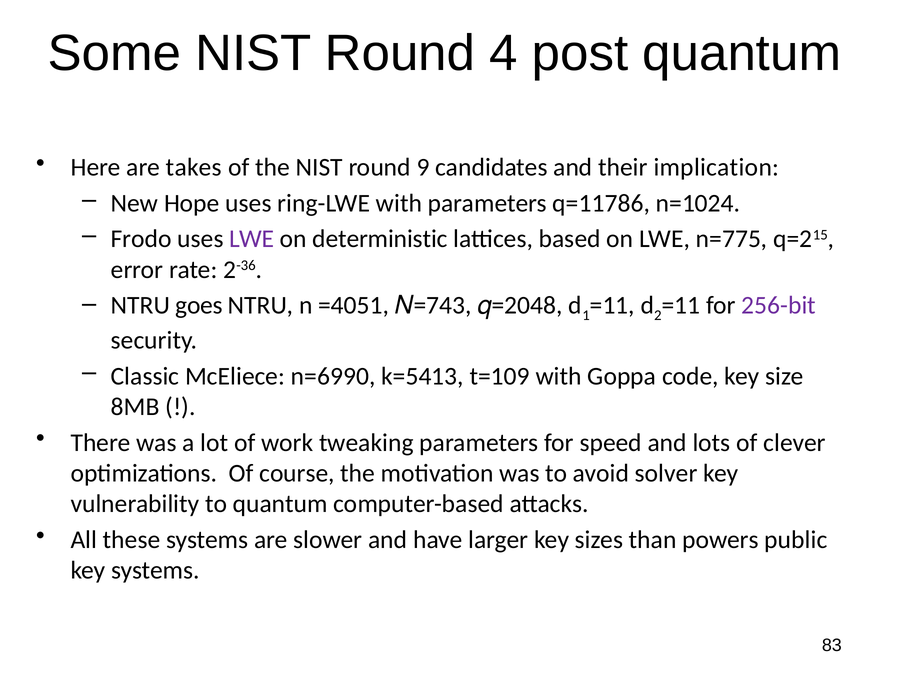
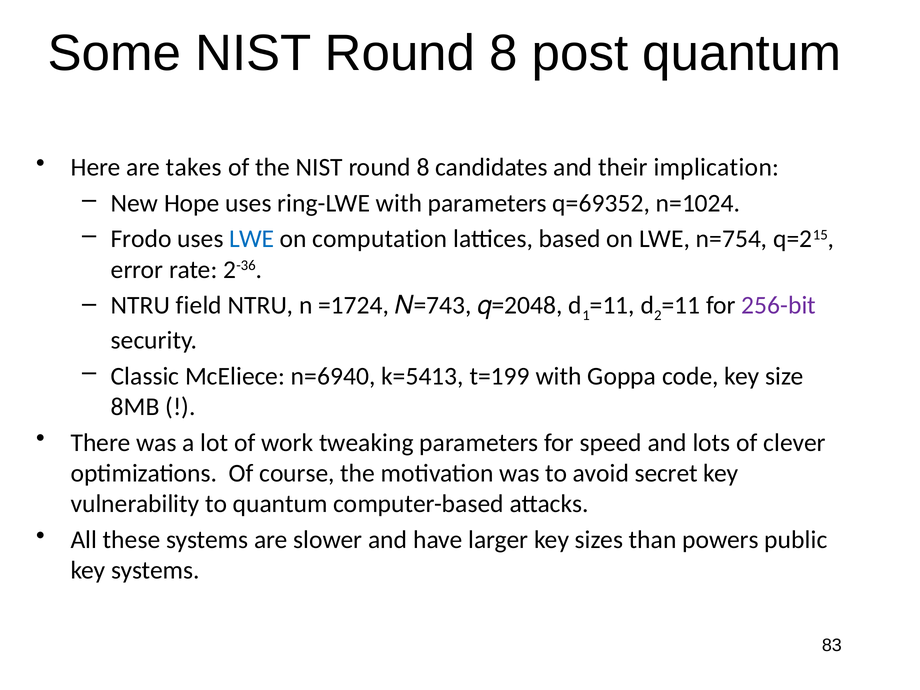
Some NIST Round 4: 4 -> 8
the NIST round 9: 9 -> 8
q=11786: q=11786 -> q=69352
LWE at (252, 239) colour: purple -> blue
deterministic: deterministic -> computation
n=775: n=775 -> n=754
goes: goes -> field
=4051: =4051 -> =1724
n=6990: n=6990 -> n=6940
t=109: t=109 -> t=199
solver: solver -> secret
